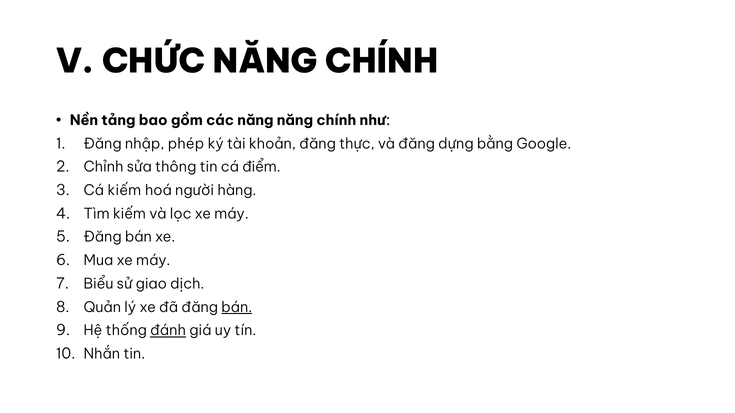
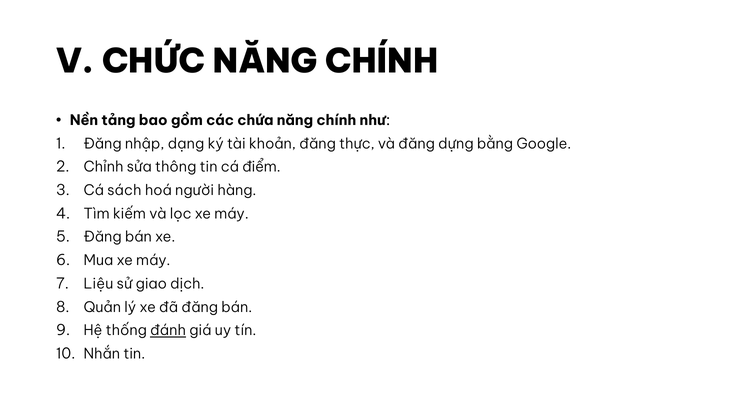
các năng: năng -> chứa
phép: phép -> dạng
Cá kiếm: kiếm -> sách
Biểu: Biểu -> Liệu
bán at (237, 308) underline: present -> none
